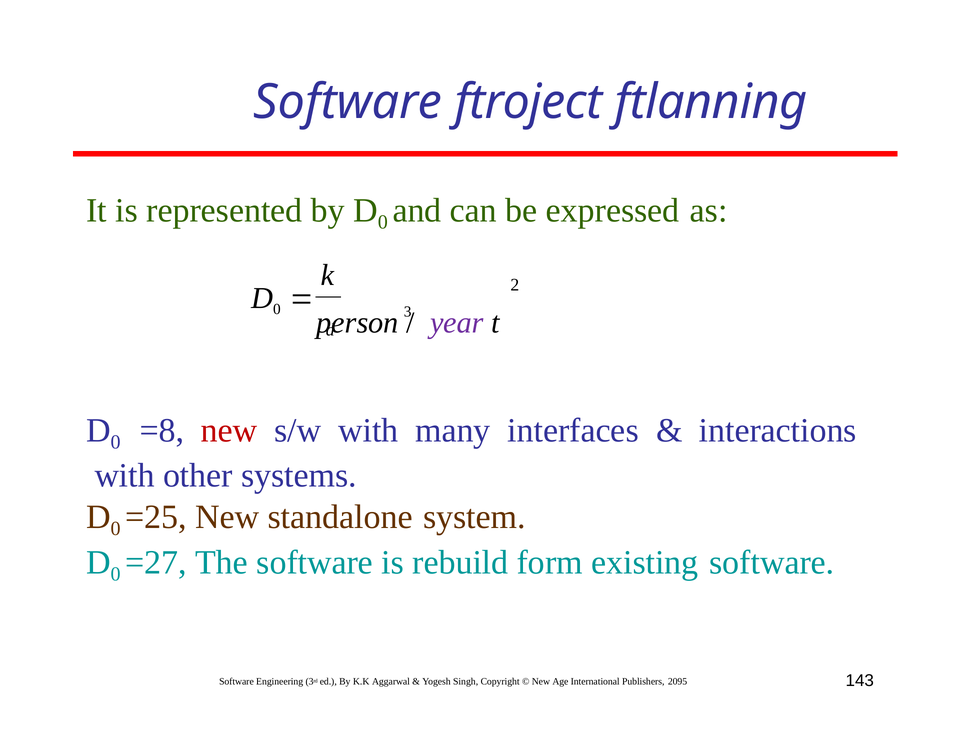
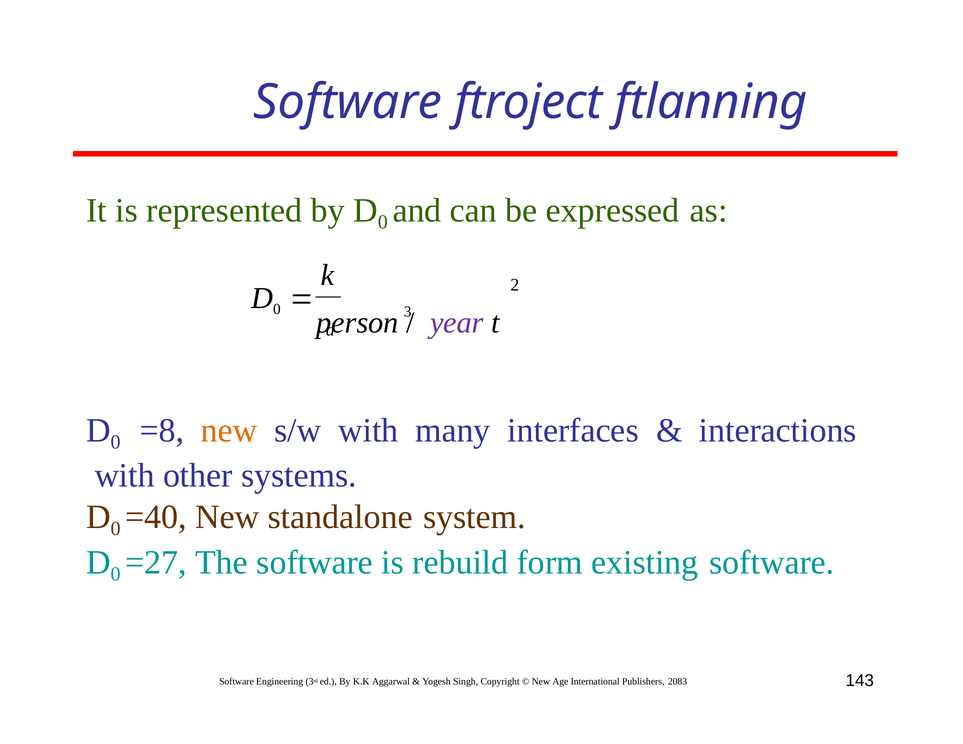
new at (229, 431) colour: red -> orange
=25: =25 -> =40
2095: 2095 -> 2083
